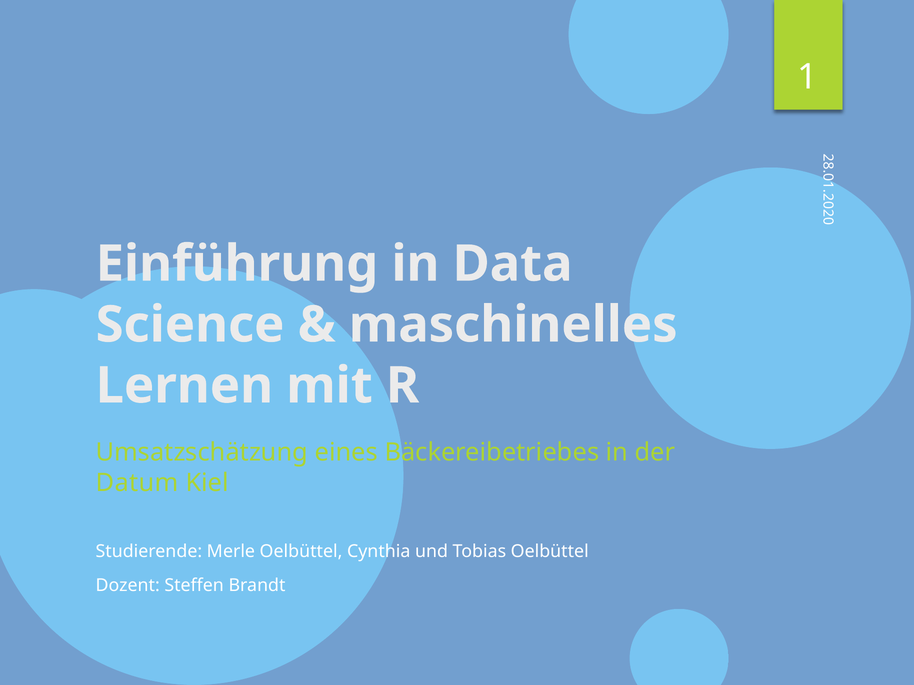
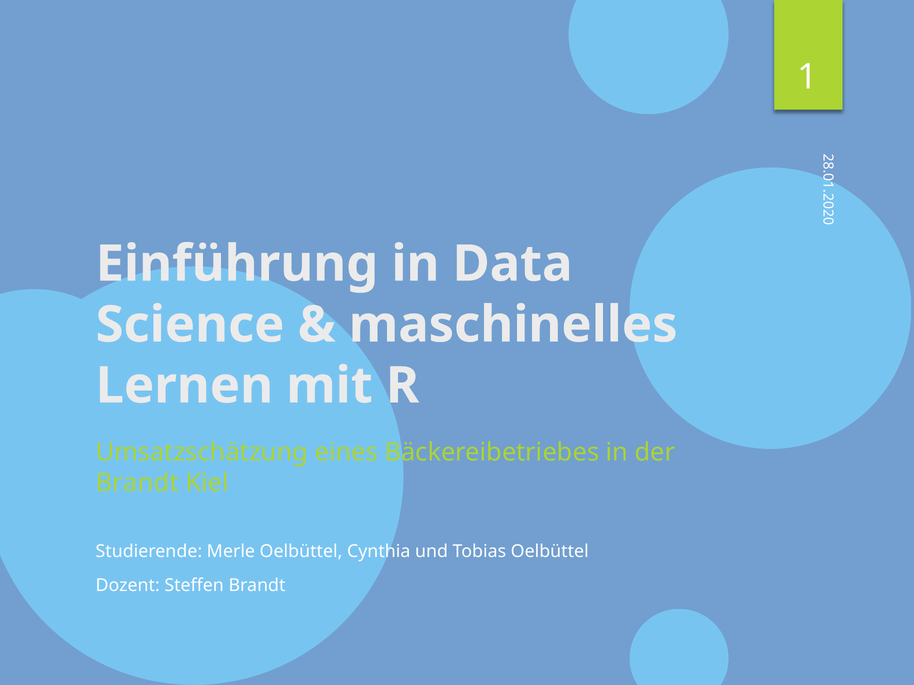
Datum at (137, 483): Datum -> Brandt
